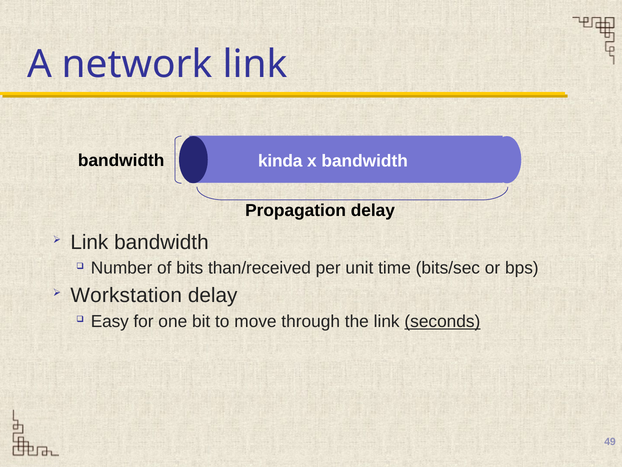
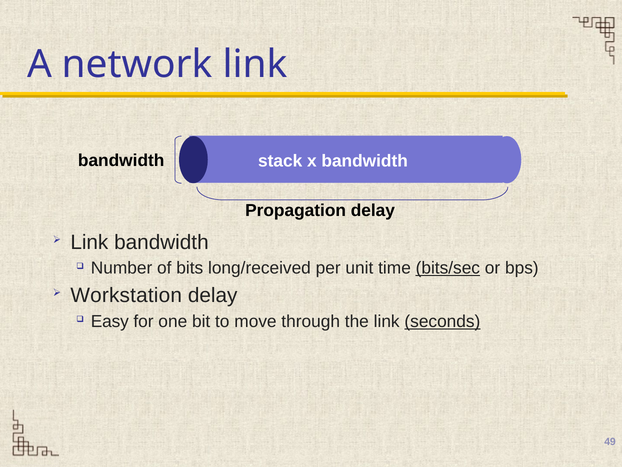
kinda: kinda -> stack
than/received: than/received -> long/received
bits/sec underline: none -> present
